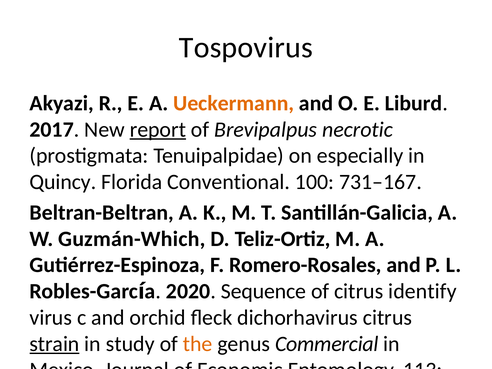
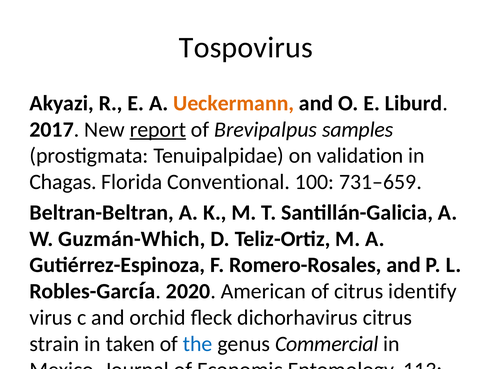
necrotic: necrotic -> samples
especially: especially -> validation
Quincy at (63, 182): Quincy -> Chagas
731–167: 731–167 -> 731–659
2020 Sequence: Sequence -> American
strain underline: present -> none
study: study -> taken
the at (198, 344) colour: orange -> blue
